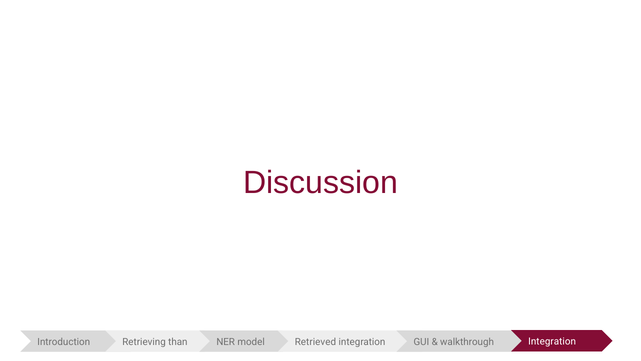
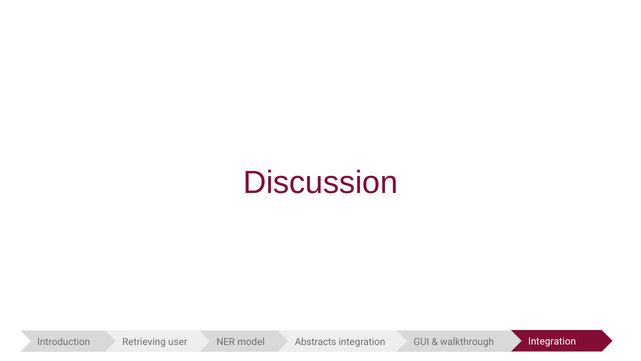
than: than -> user
Retrieved: Retrieved -> Abstracts
